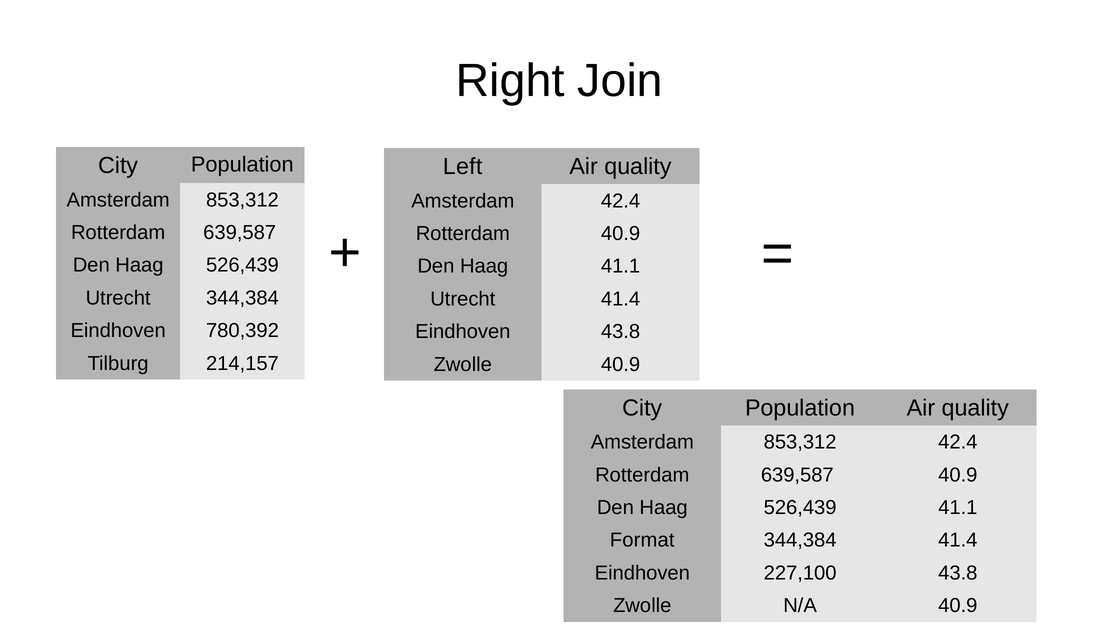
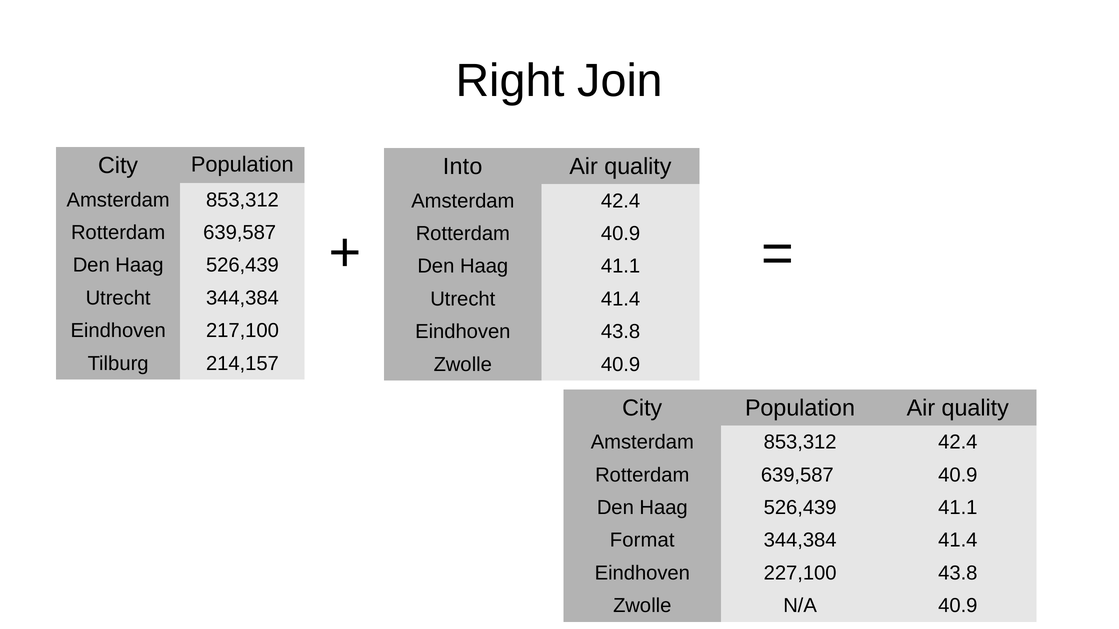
Left: Left -> Into
780,392: 780,392 -> 217,100
